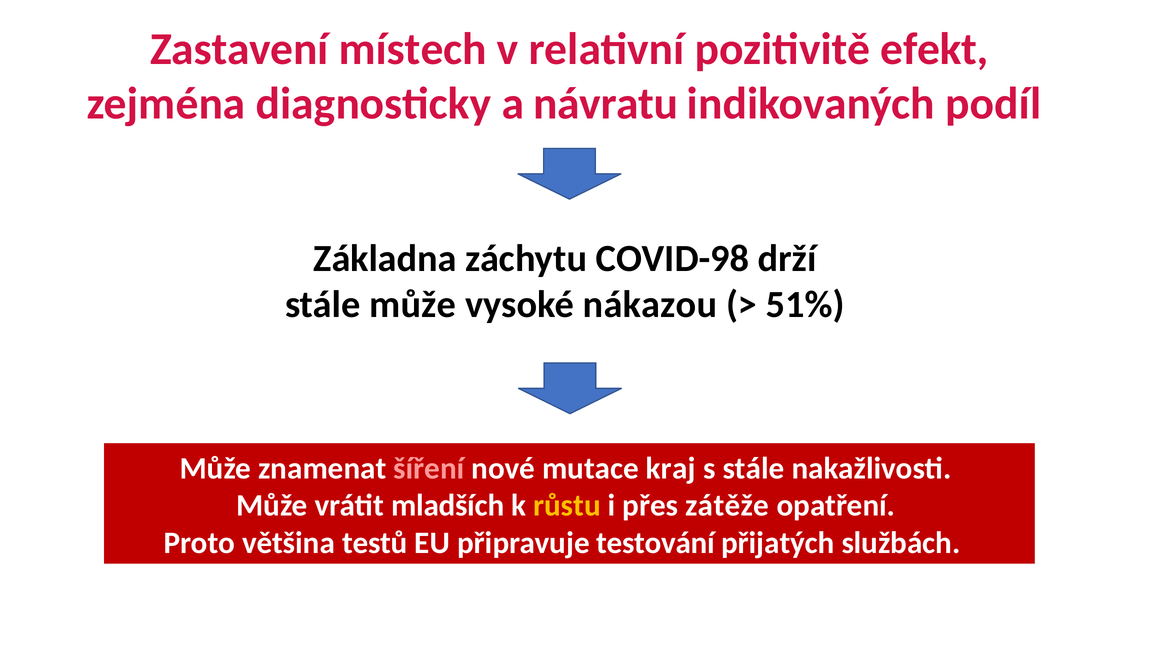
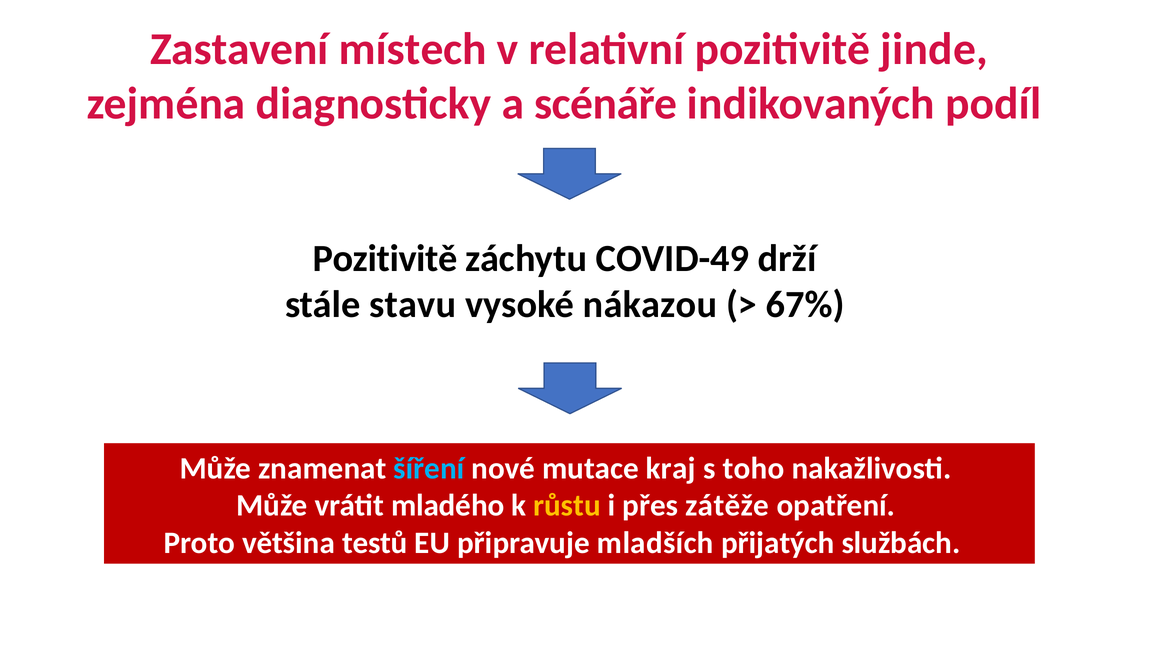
efekt: efekt -> jinde
návratu: návratu -> scénáře
Základna at (385, 259): Základna -> Pozitivitě
COVID-98: COVID-98 -> COVID-49
stále může: může -> stavu
51%: 51% -> 67%
šíření colour: pink -> light blue
s stále: stále -> toho
mladších: mladších -> mladého
testování: testování -> mladších
